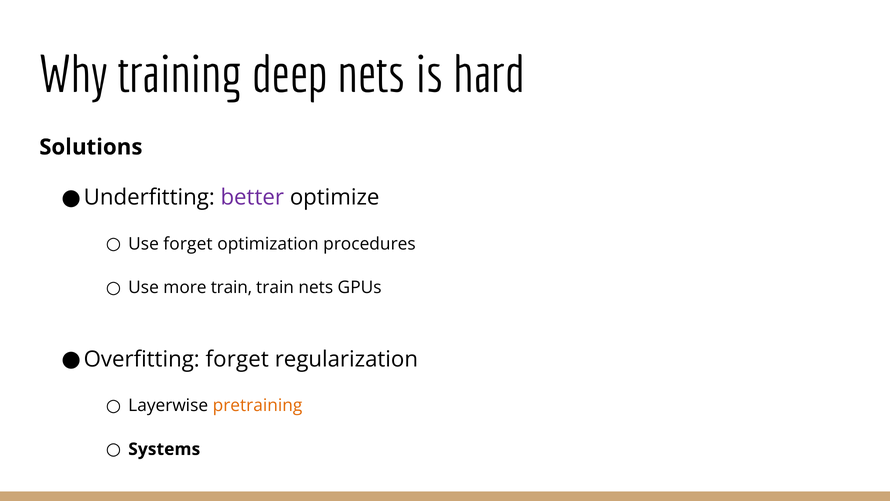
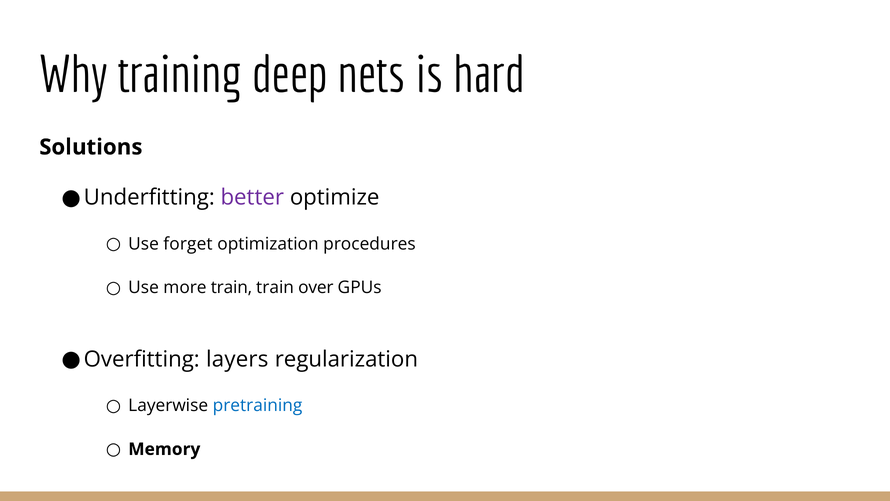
train nets: nets -> over
forget at (237, 359): forget -> layers
pretraining colour: orange -> blue
Systems: Systems -> Memory
